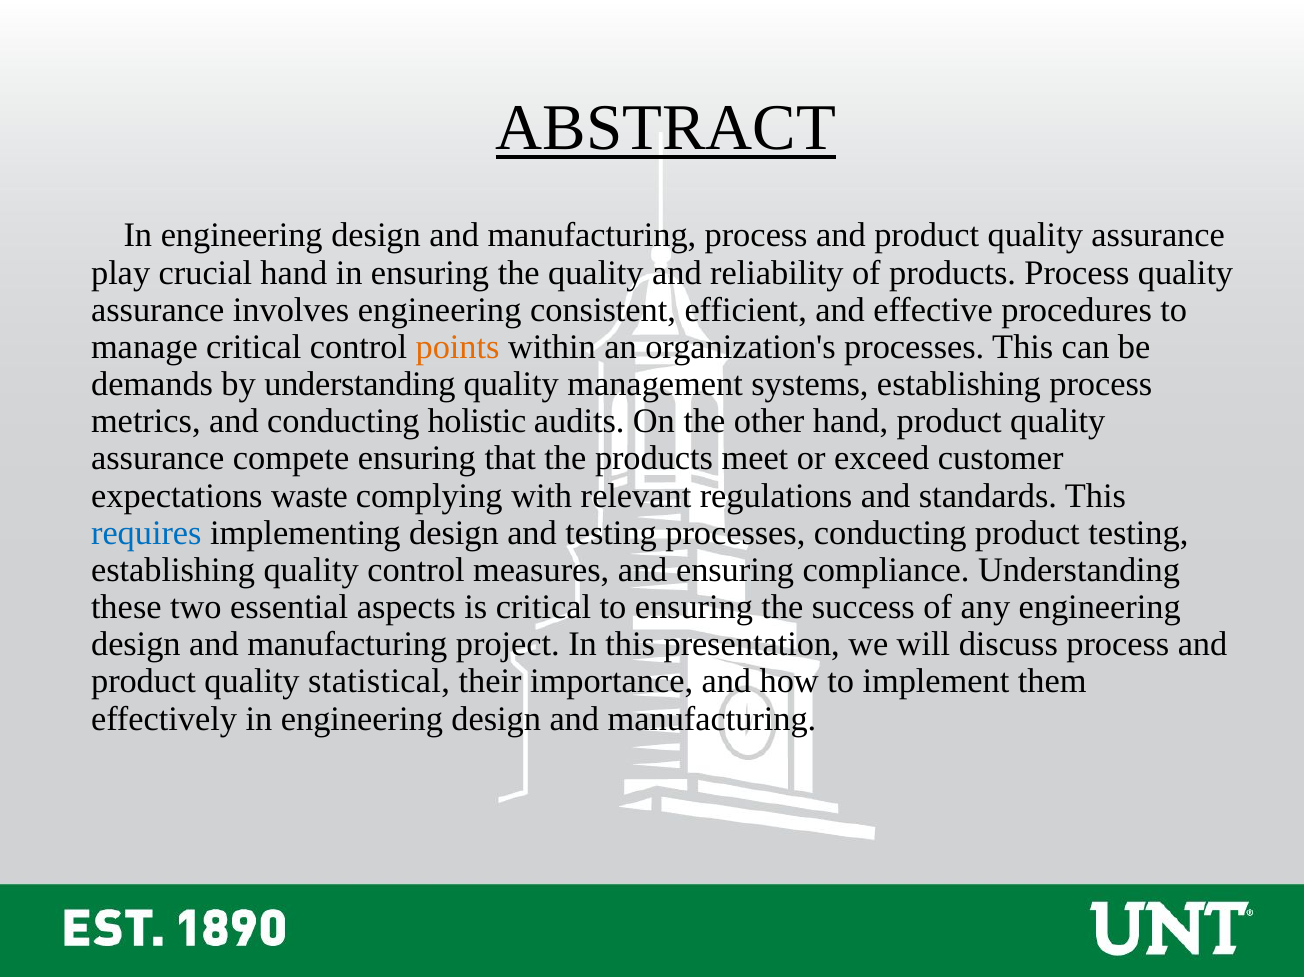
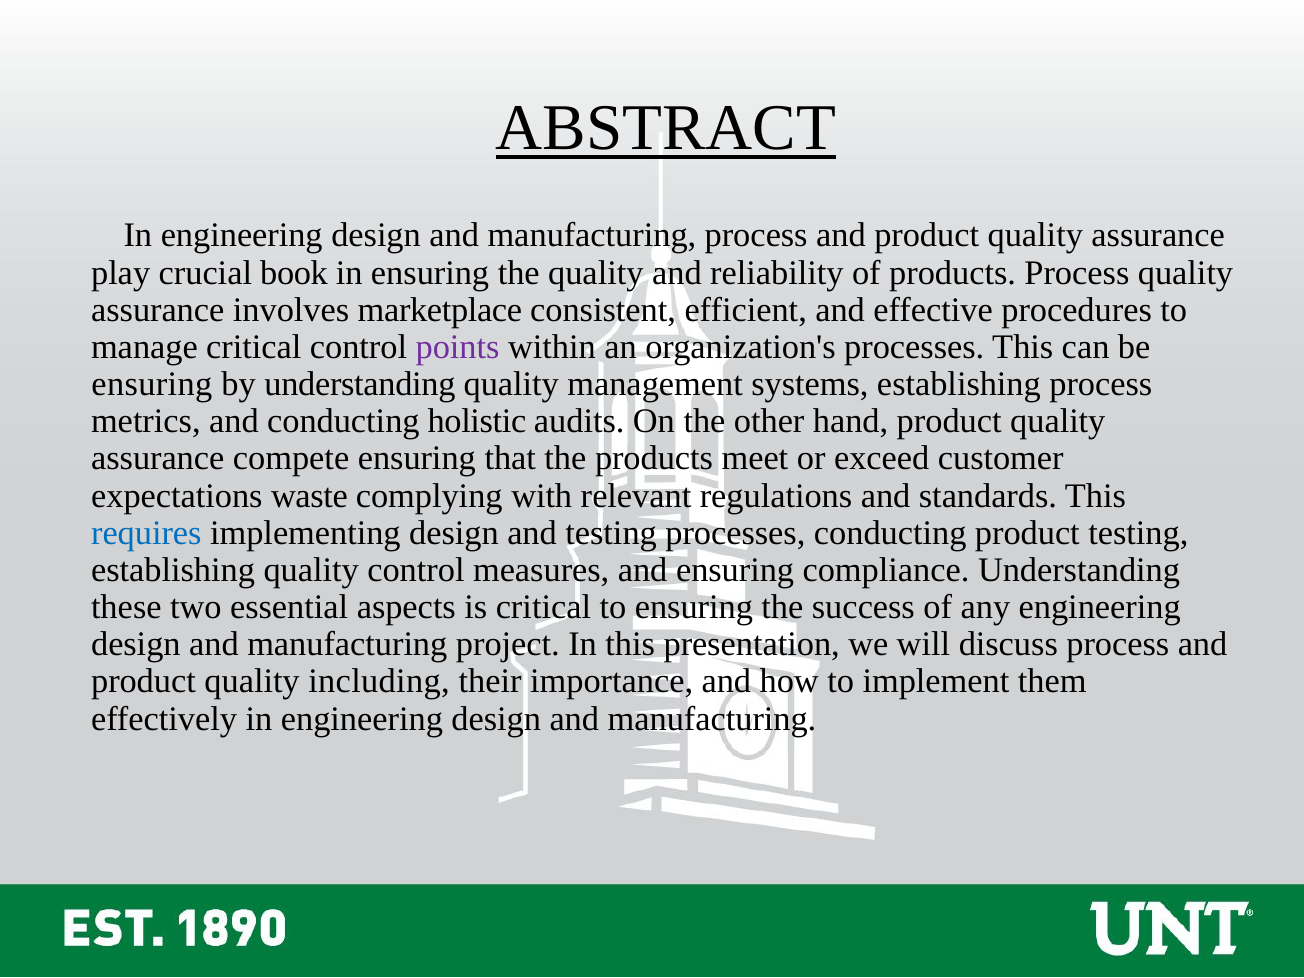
crucial hand: hand -> book
involves engineering: engineering -> marketplace
points colour: orange -> purple
demands at (152, 384): demands -> ensuring
statistical: statistical -> including
